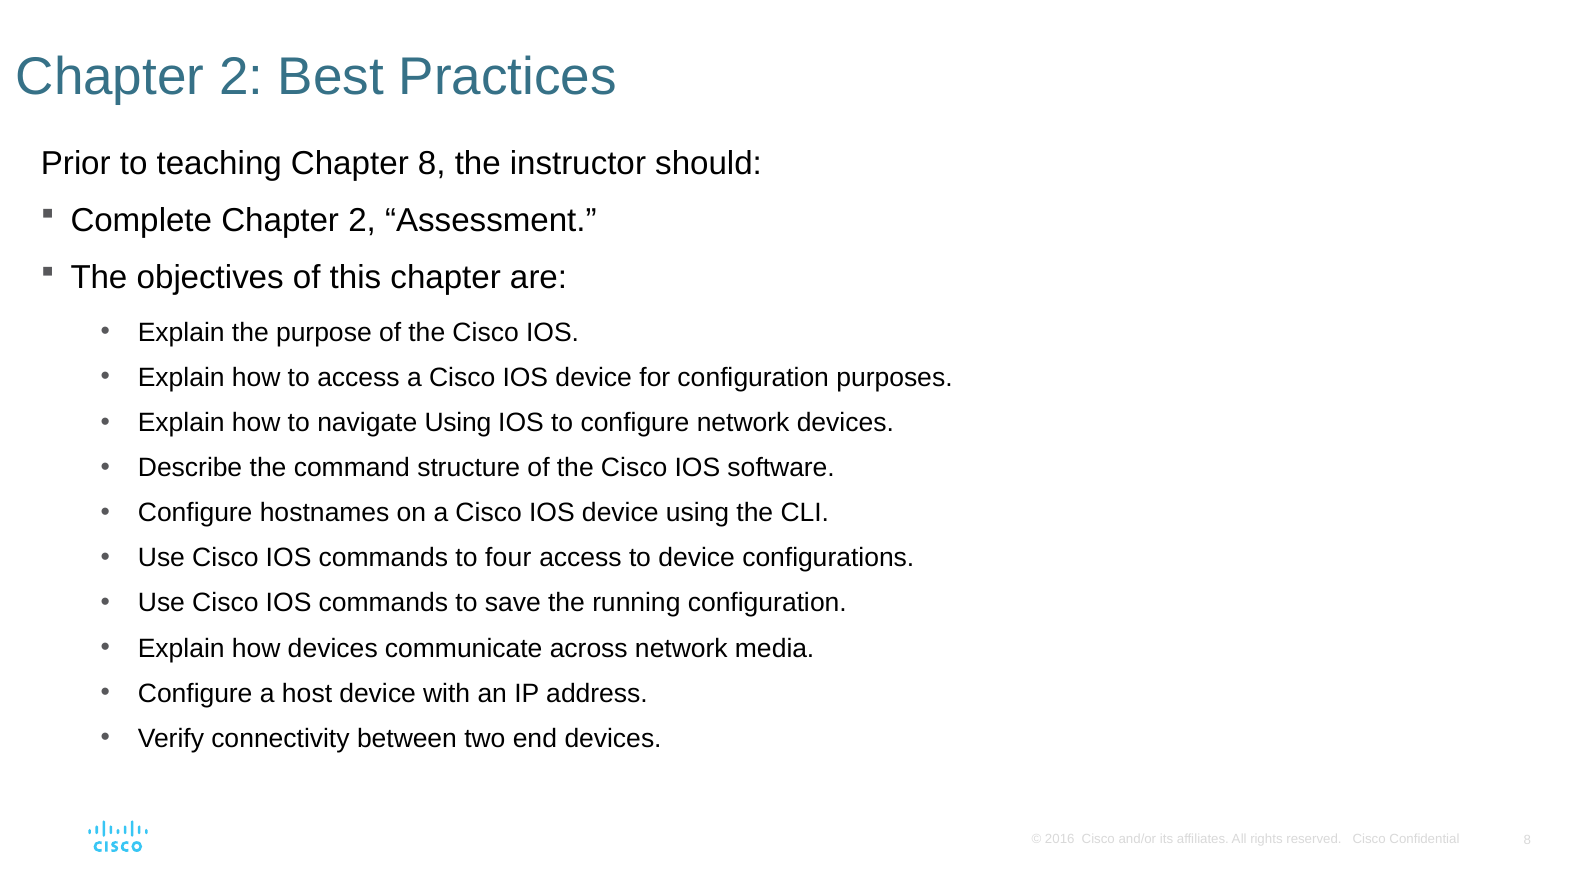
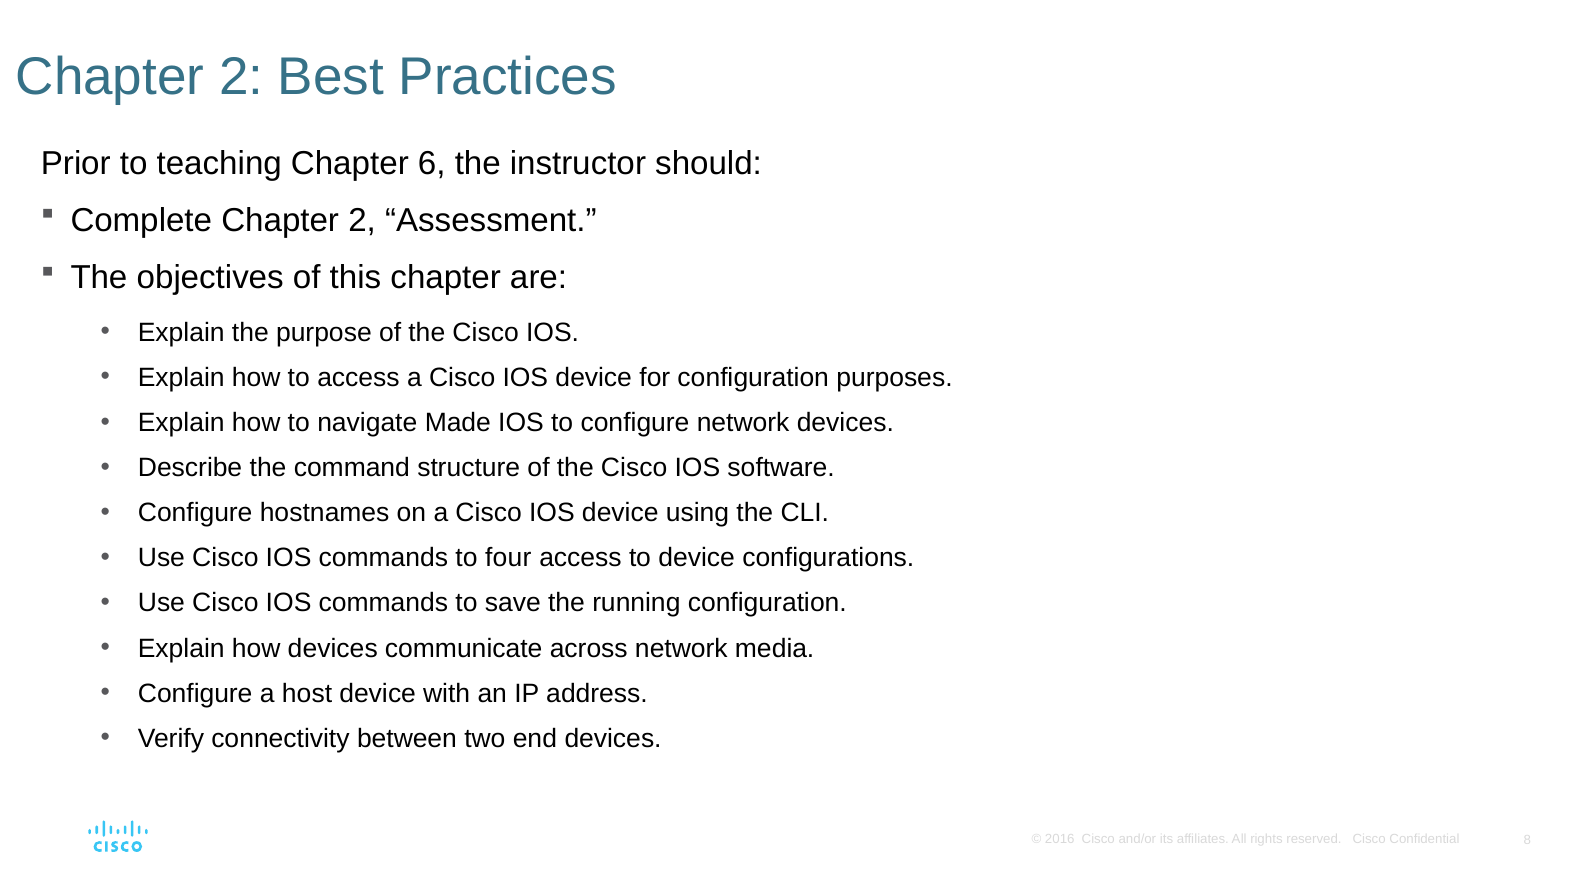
Chapter 8: 8 -> 6
navigate Using: Using -> Made
